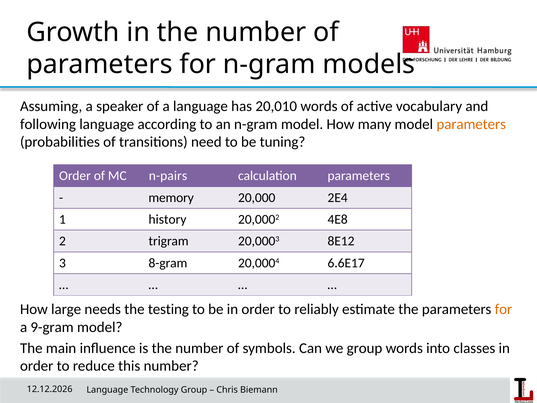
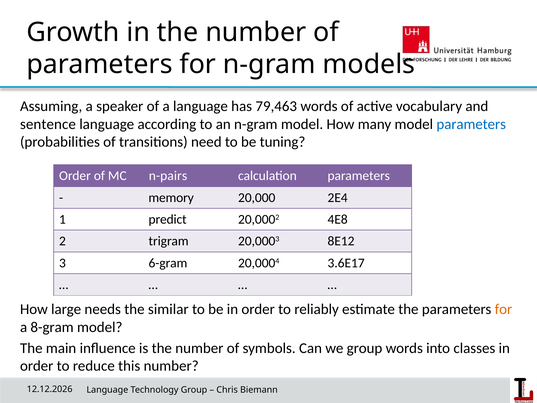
20,010: 20,010 -> 79,463
following: following -> sentence
parameters at (471, 124) colour: orange -> blue
history: history -> predict
8-gram: 8-gram -> 6-gram
6.6E17: 6.6E17 -> 3.6E17
testing: testing -> similar
9-gram: 9-gram -> 8-gram
